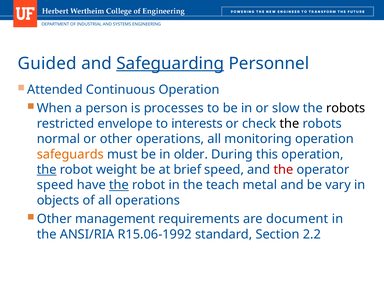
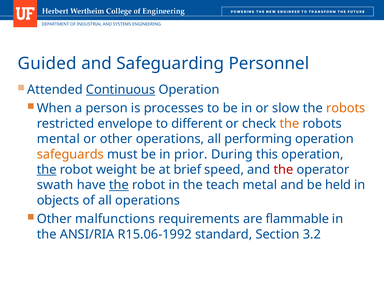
Safeguarding underline: present -> none
Continuous underline: none -> present
robots at (346, 108) colour: black -> orange
interests: interests -> different
the at (289, 124) colour: black -> orange
normal: normal -> mental
monitoring: monitoring -> performing
older: older -> prior
speed at (55, 185): speed -> swath
vary: vary -> held
management: management -> malfunctions
document: document -> flammable
2.2: 2.2 -> 3.2
